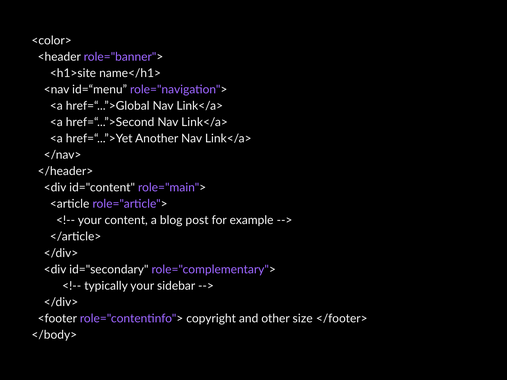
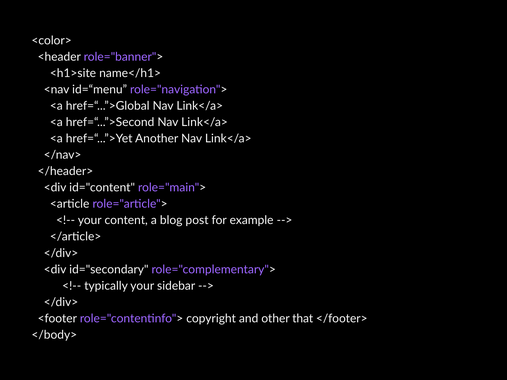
size: size -> that
